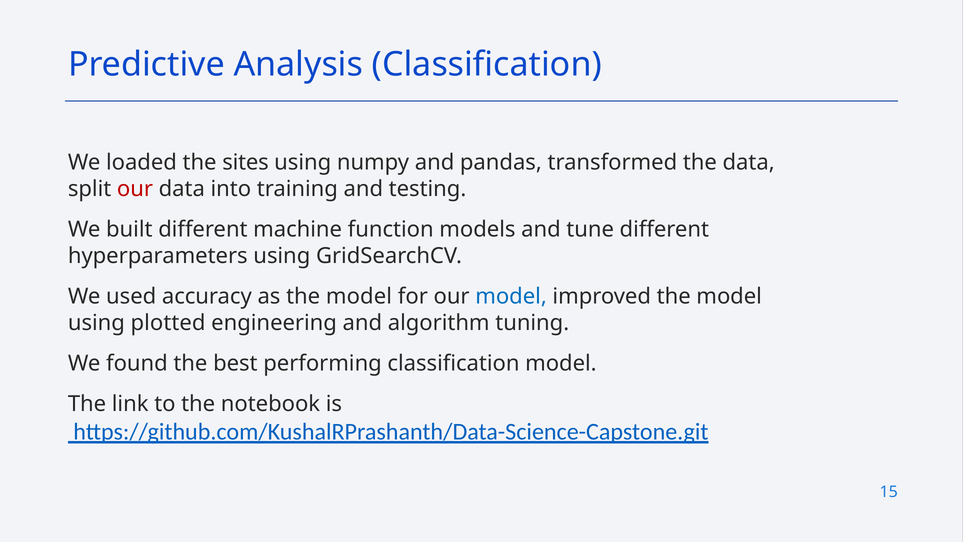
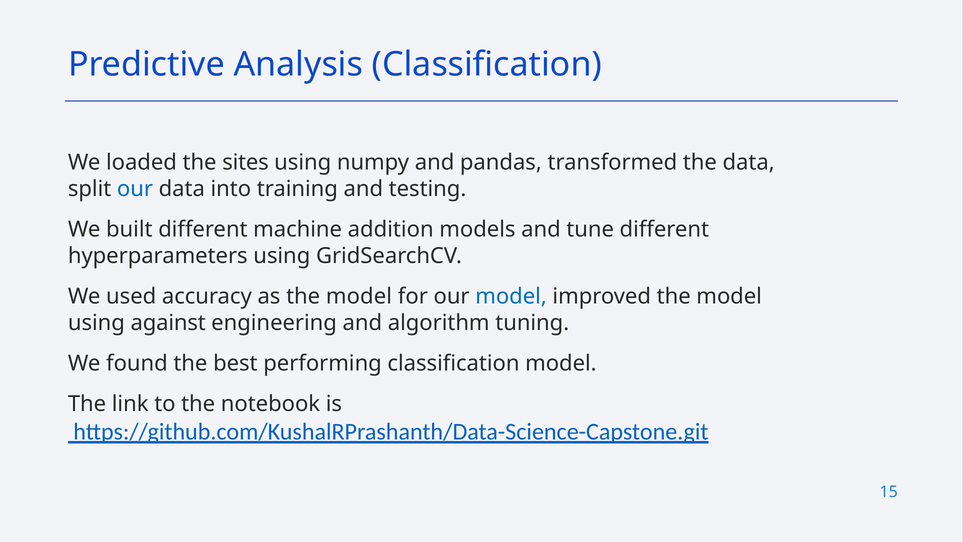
our at (135, 189) colour: red -> blue
function: function -> addition
plotted: plotted -> against
